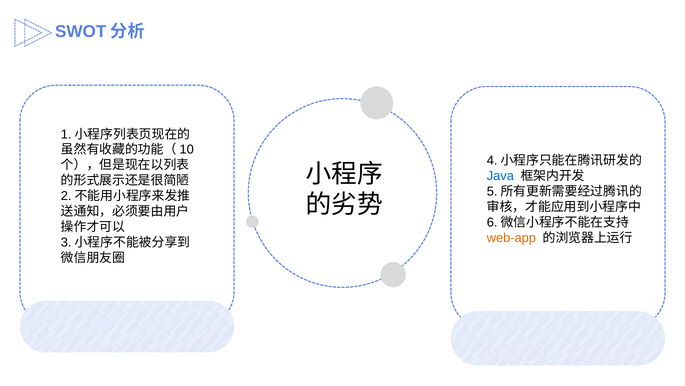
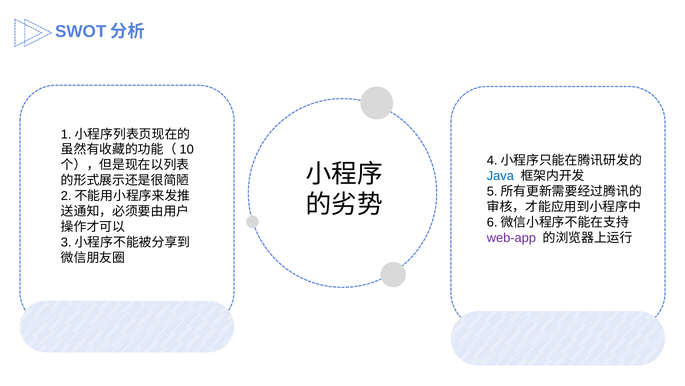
web-app colour: orange -> purple
